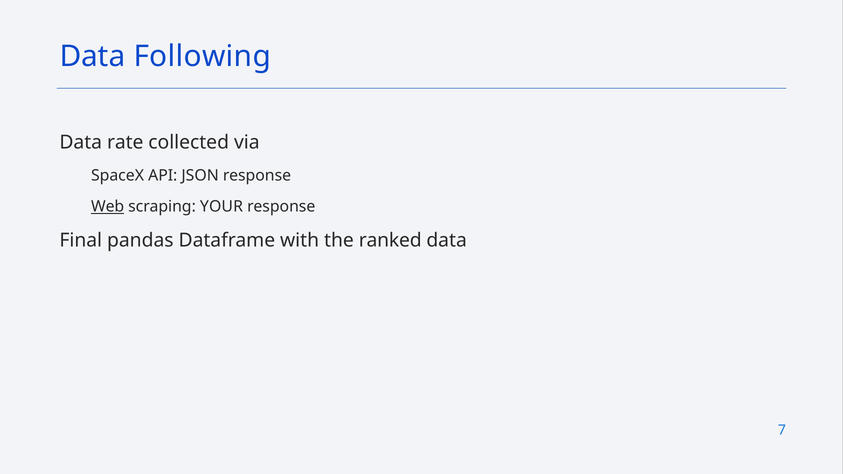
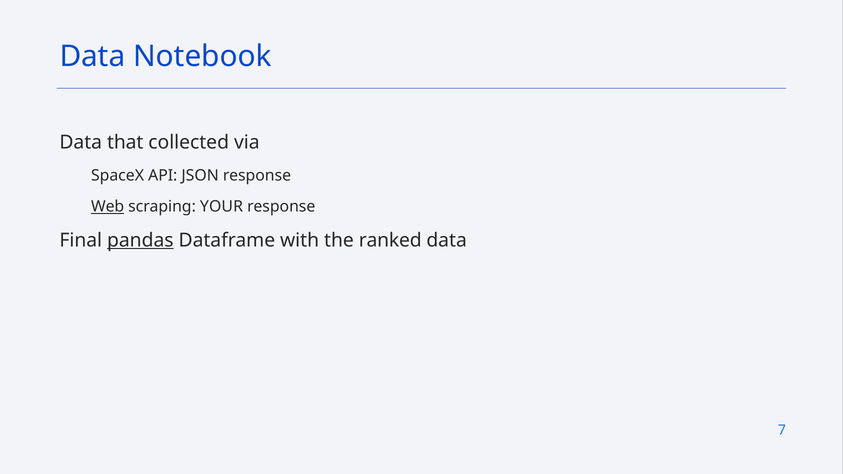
Following: Following -> Notebook
rate: rate -> that
pandas underline: none -> present
